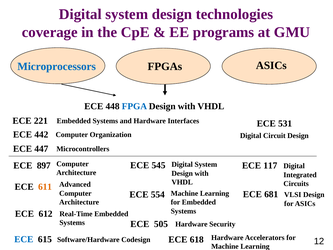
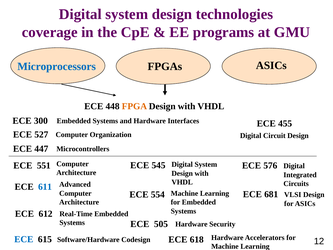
FPGA colour: blue -> orange
221: 221 -> 300
531: 531 -> 455
442: 442 -> 527
897: 897 -> 551
117: 117 -> 576
611 colour: orange -> blue
